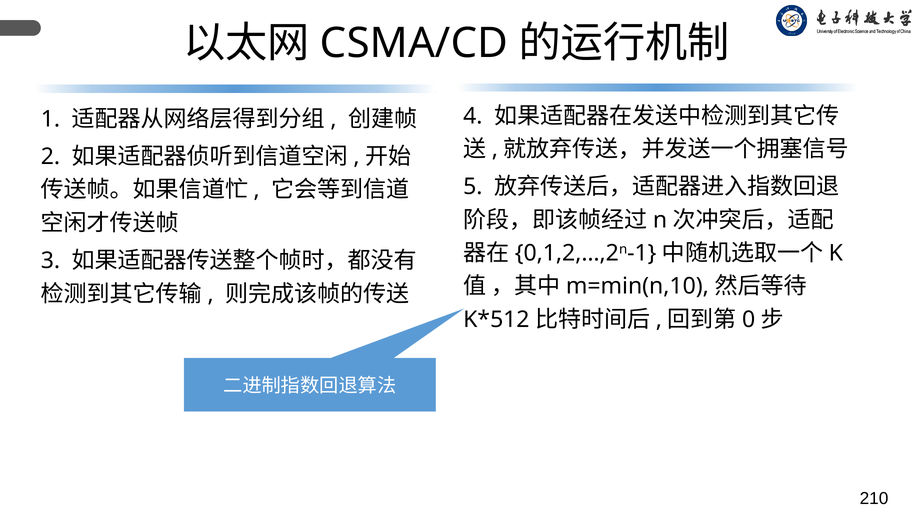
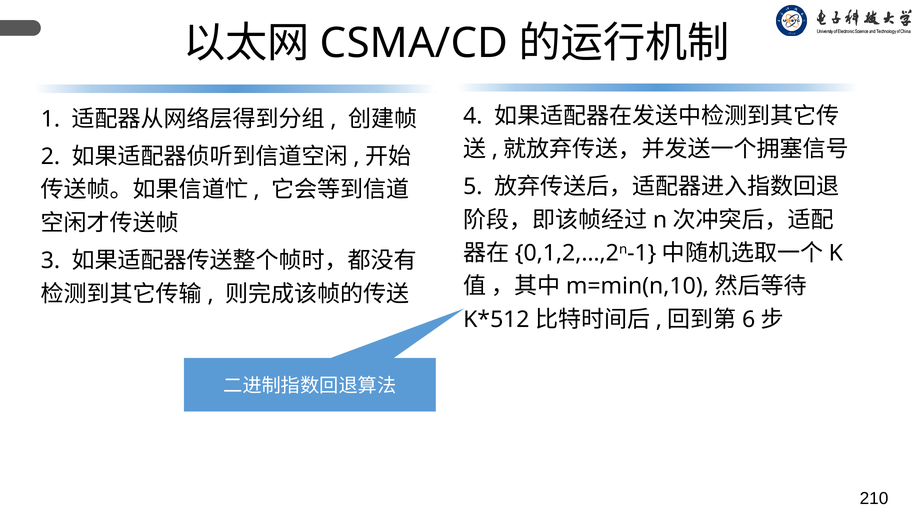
0: 0 -> 6
